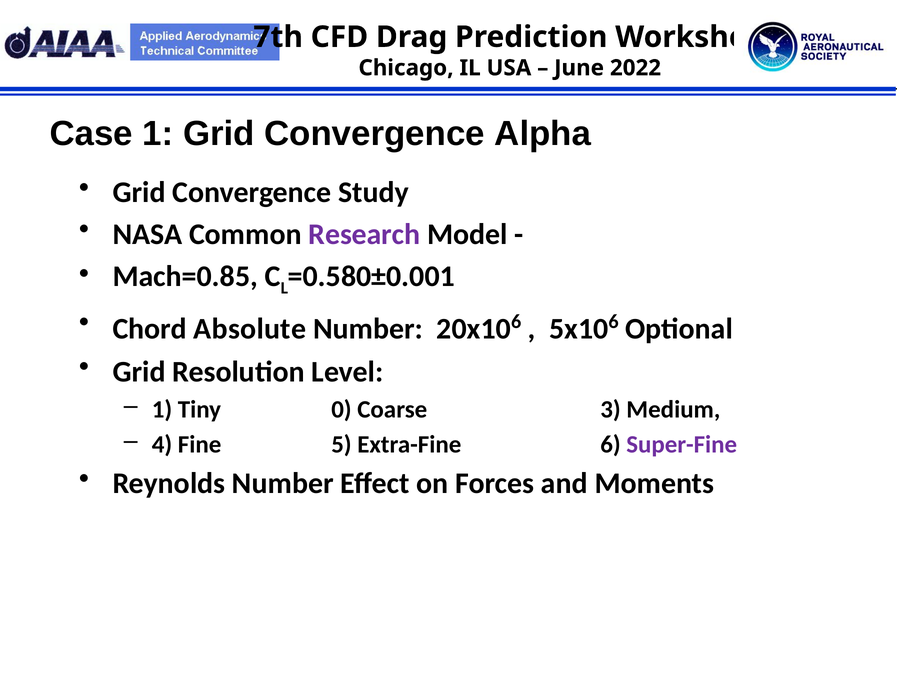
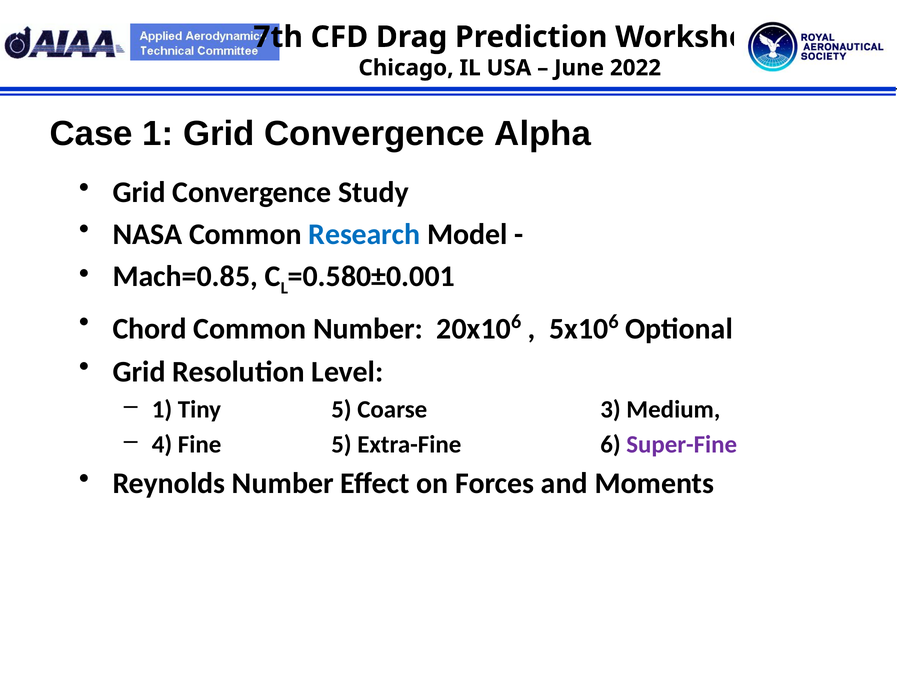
Research colour: purple -> blue
Chord Absolute: Absolute -> Common
Tiny 0: 0 -> 5
